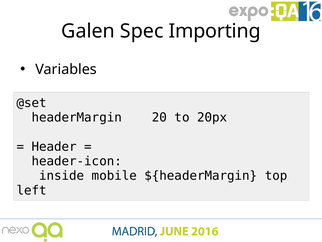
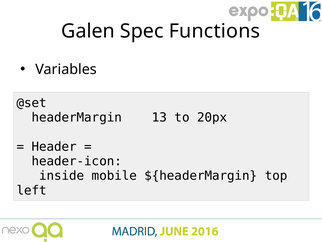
Importing: Importing -> Functions
20: 20 -> 13
